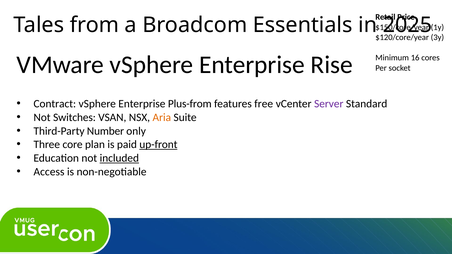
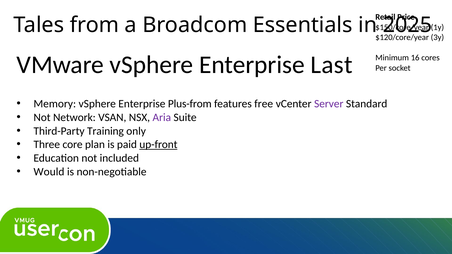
Rise: Rise -> Last
Contract: Contract -> Memory
Switches: Switches -> Network
Aria colour: orange -> purple
Number: Number -> Training
included underline: present -> none
Access: Access -> Would
